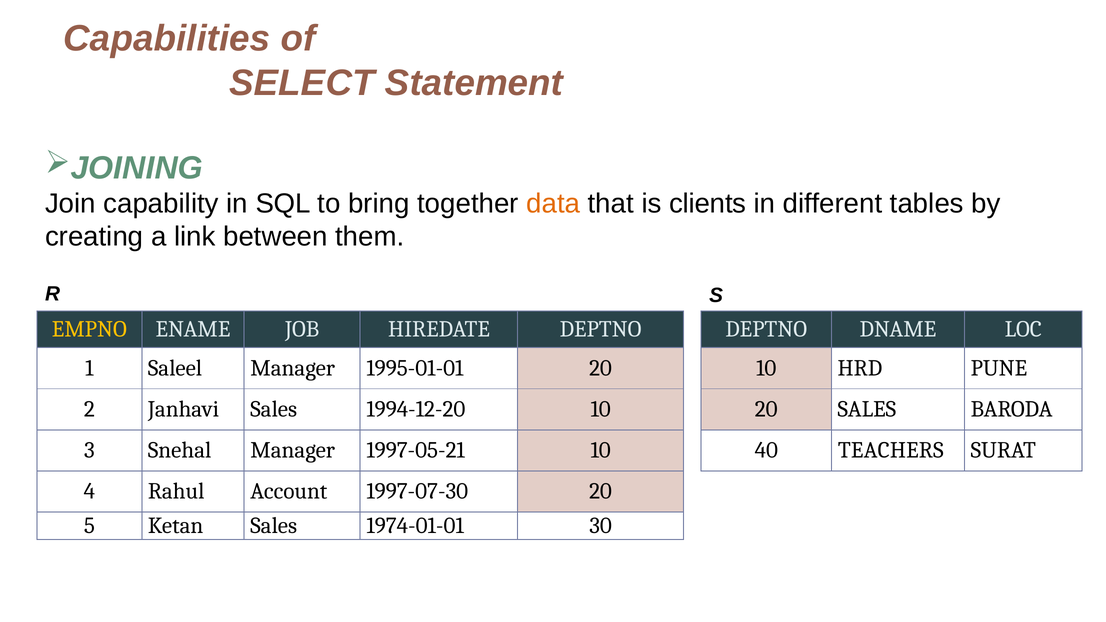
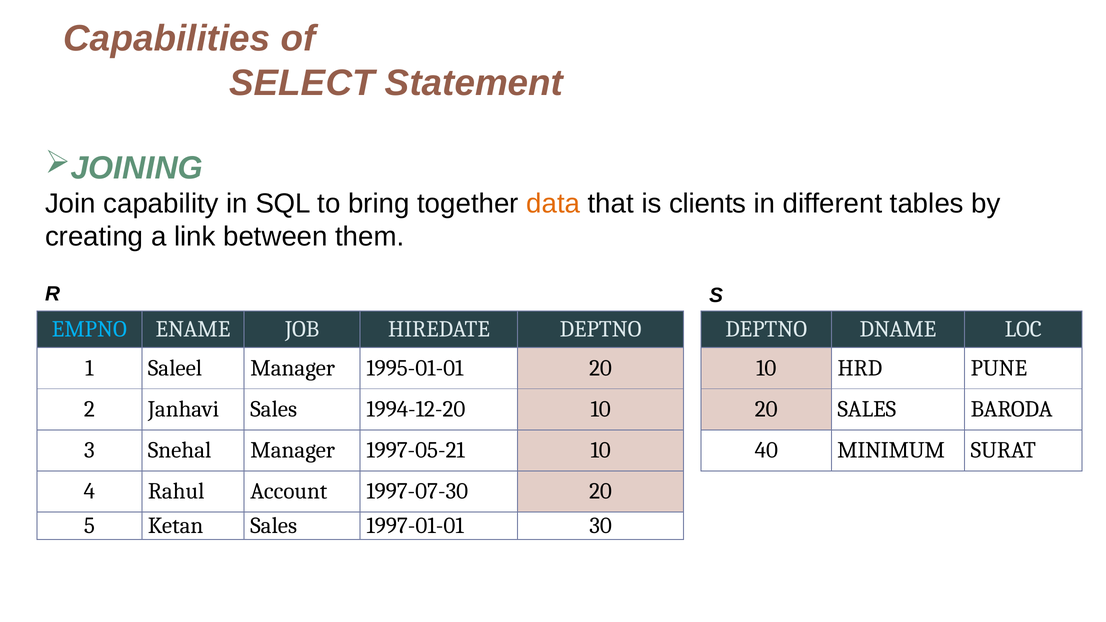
EMPNO colour: yellow -> light blue
TEACHERS: TEACHERS -> MINIMUM
1974-01-01: 1974-01-01 -> 1997-01-01
